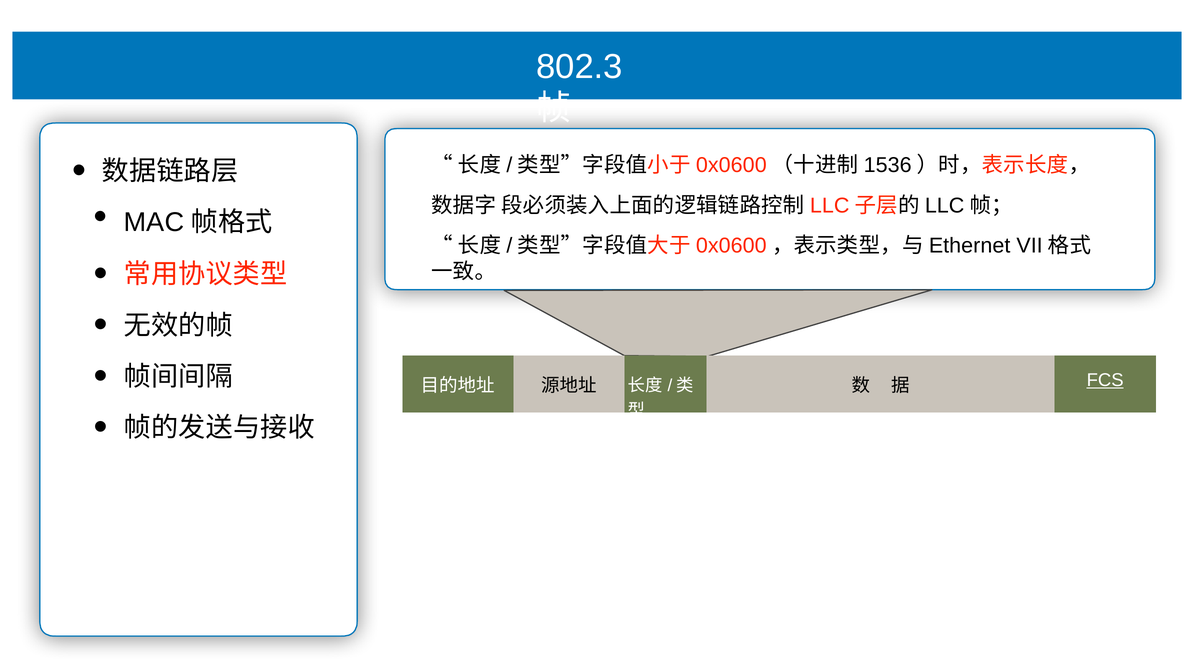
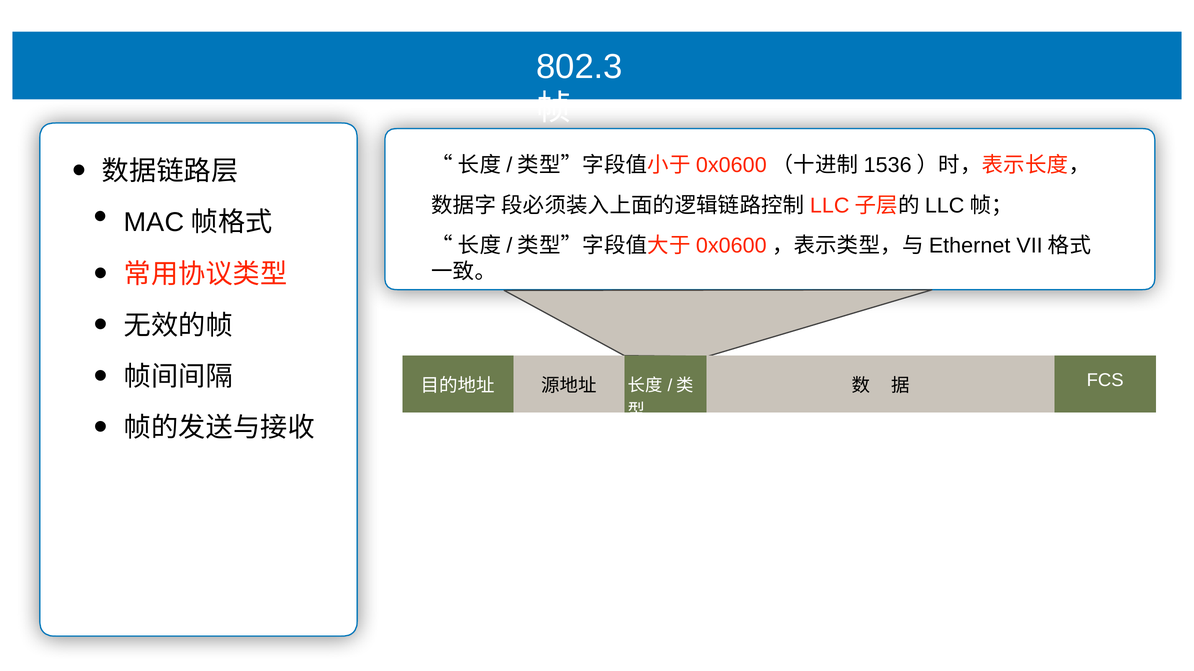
FCS underline: present -> none
